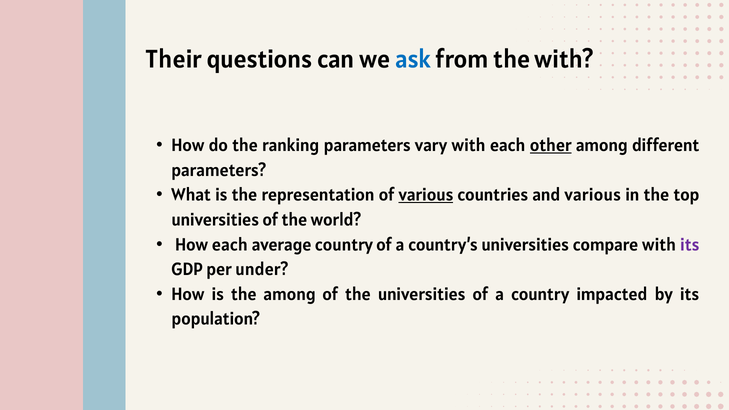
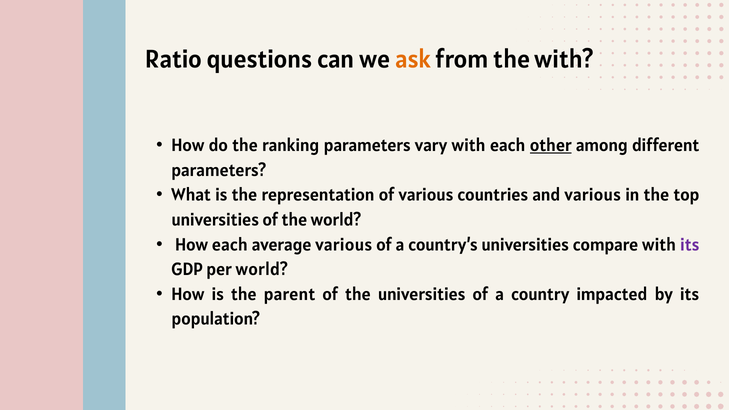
Their: Their -> Ratio
ask colour: blue -> orange
various at (426, 195) underline: present -> none
average country: country -> various
per under: under -> world
the among: among -> parent
